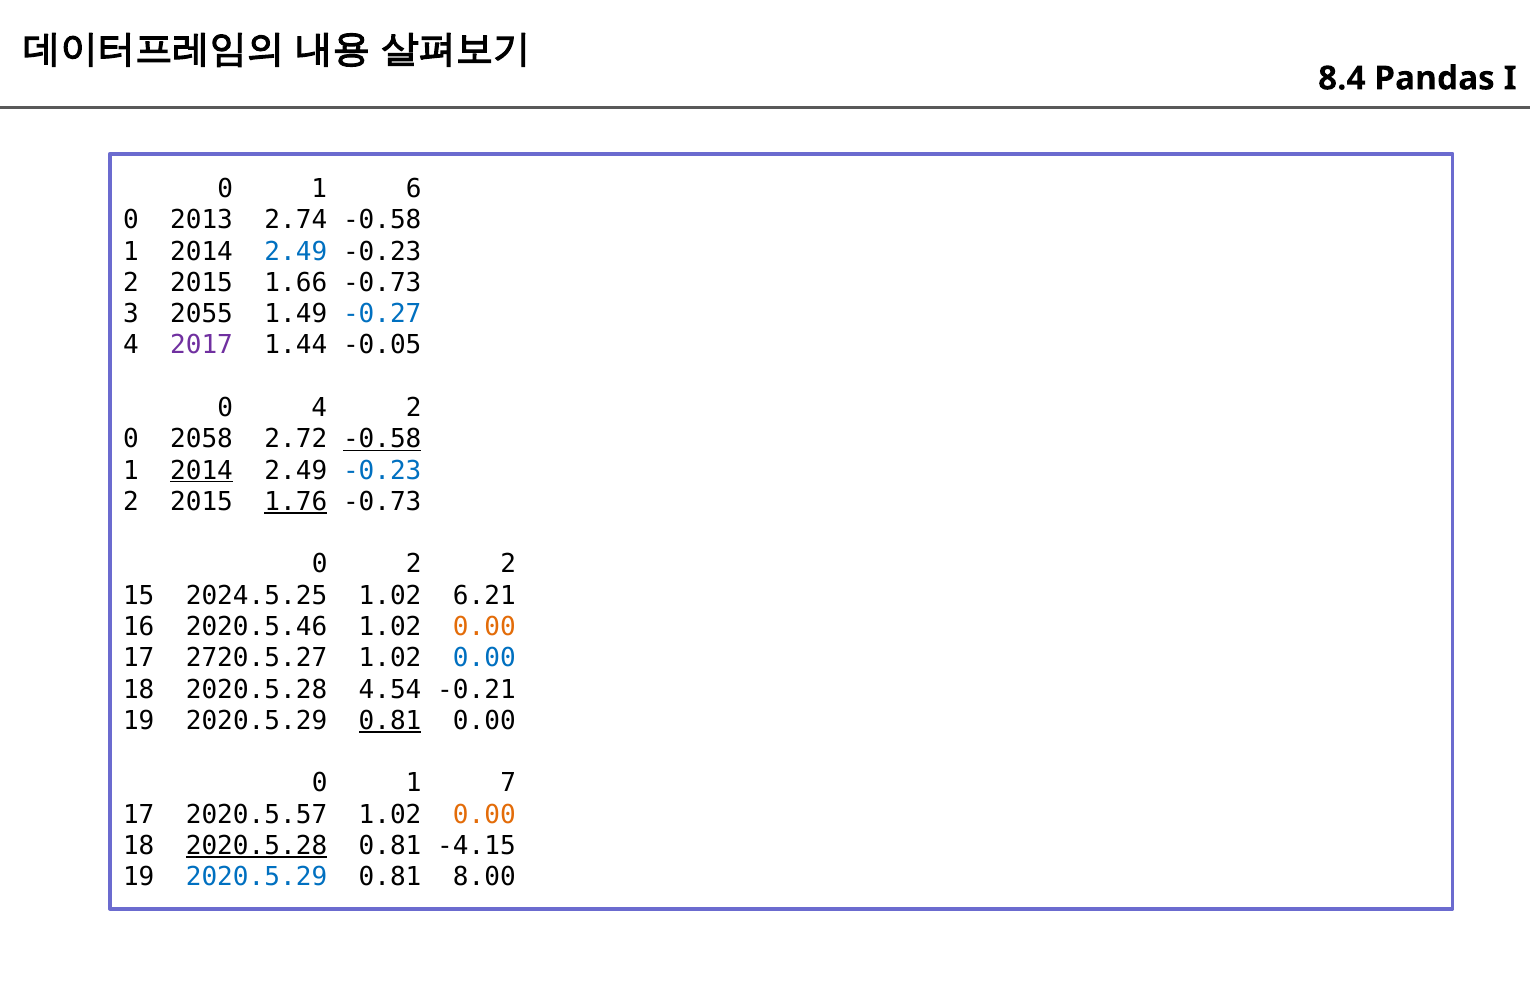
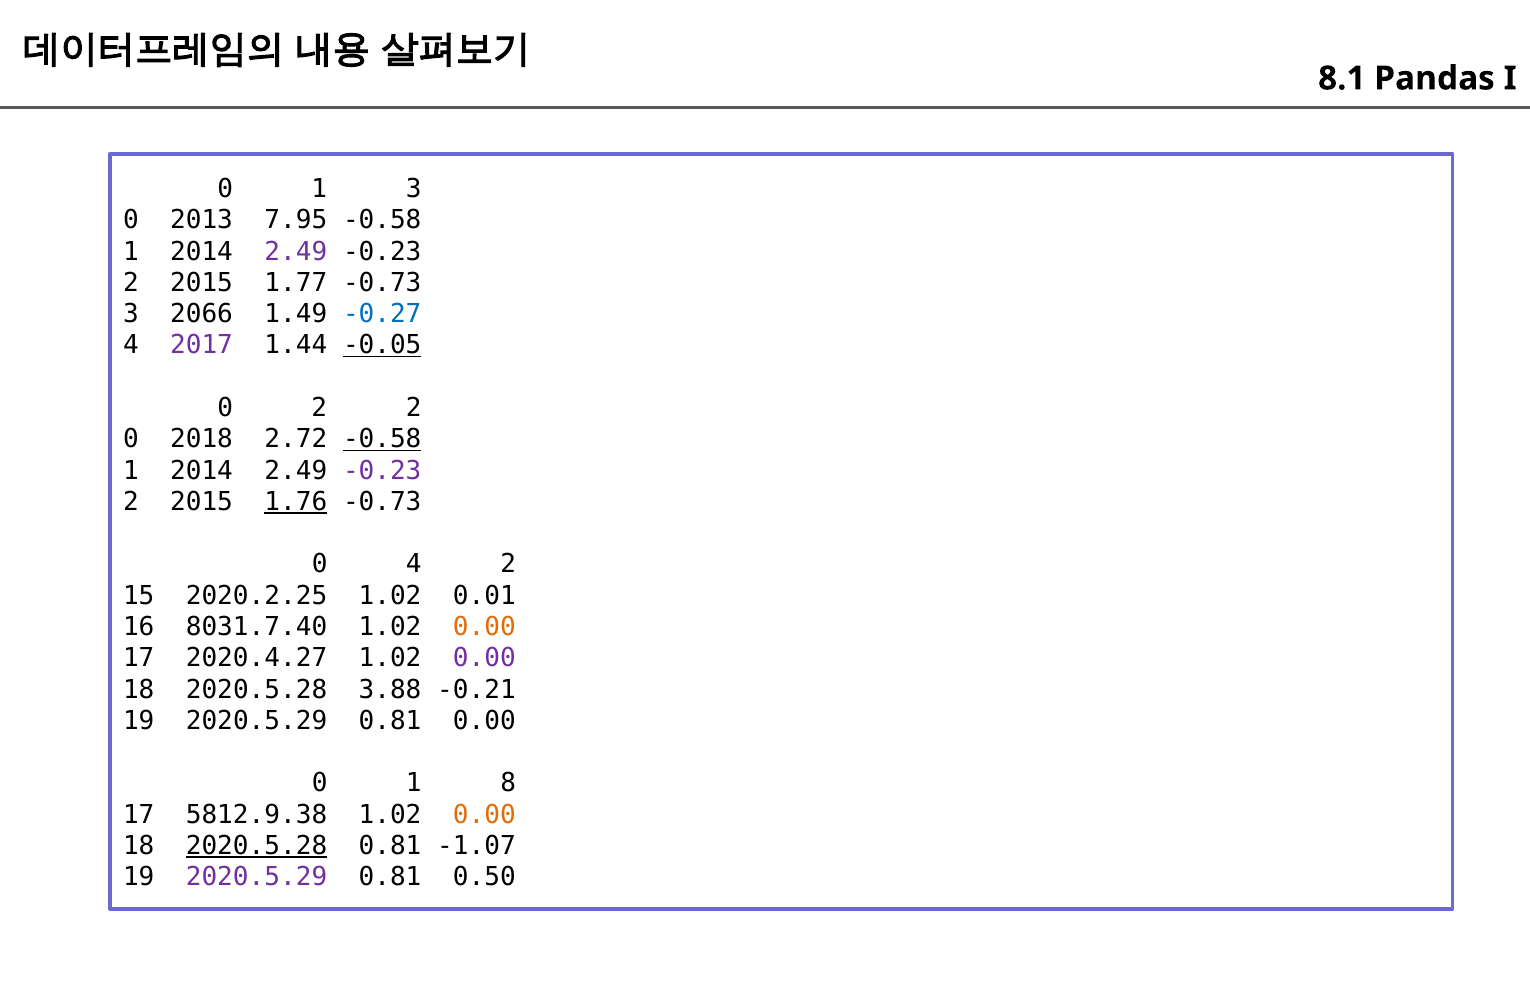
8.4: 8.4 -> 8.1
1 6: 6 -> 3
2.74: 2.74 -> 7.95
2.49 at (296, 251) colour: blue -> purple
1.66: 1.66 -> 1.77
2055: 2055 -> 2066
-0.05 underline: none -> present
0 4: 4 -> 2
2058: 2058 -> 2018
2014 at (202, 470) underline: present -> none
-0.23 at (382, 470) colour: blue -> purple
0 2: 2 -> 4
2024.5.25: 2024.5.25 -> 2020.2.25
6.21: 6.21 -> 0.01
2020.5.46: 2020.5.46 -> 8031.7.40
2720.5.27: 2720.5.27 -> 2020.4.27
0.00 at (484, 658) colour: blue -> purple
4.54: 4.54 -> 3.88
0.81 at (390, 721) underline: present -> none
7: 7 -> 8
2020.5.57: 2020.5.57 -> 5812.9.38
-4.15: -4.15 -> -1.07
2020.5.29 at (257, 877) colour: blue -> purple
8.00: 8.00 -> 0.50
